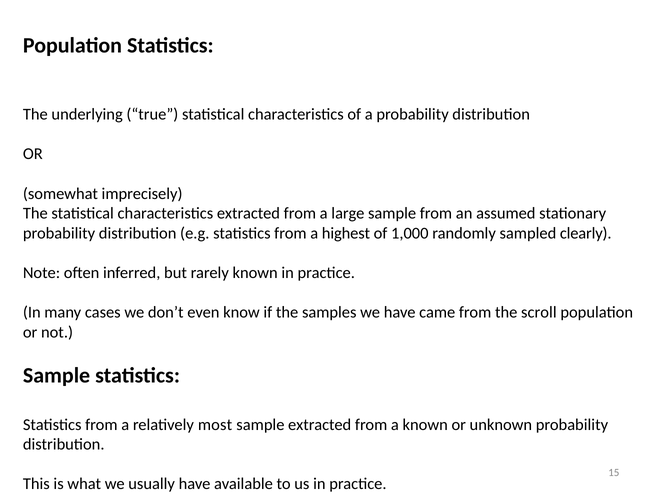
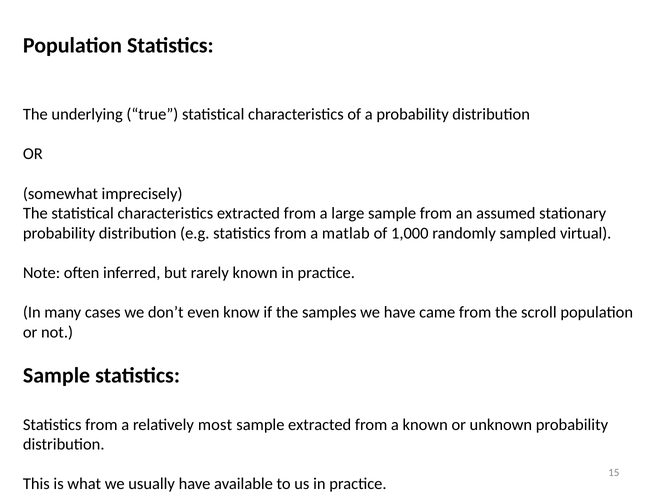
highest: highest -> matlab
clearly: clearly -> virtual
